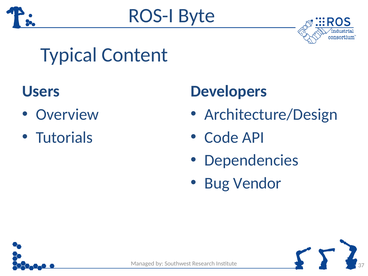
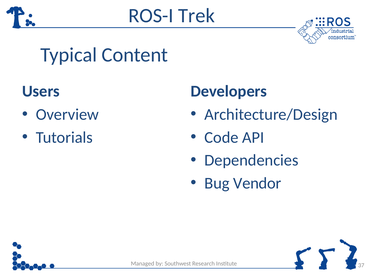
Byte: Byte -> Trek
